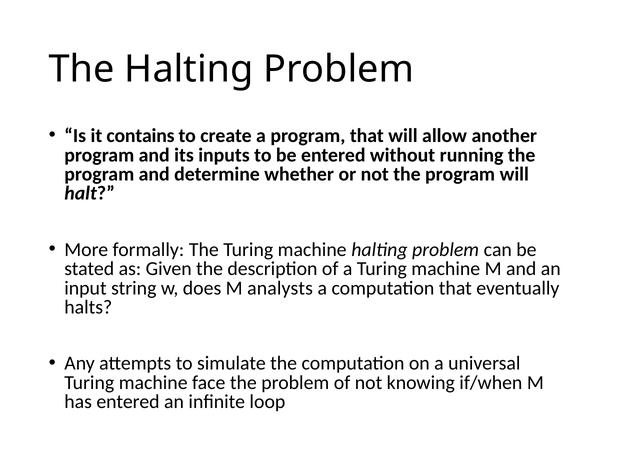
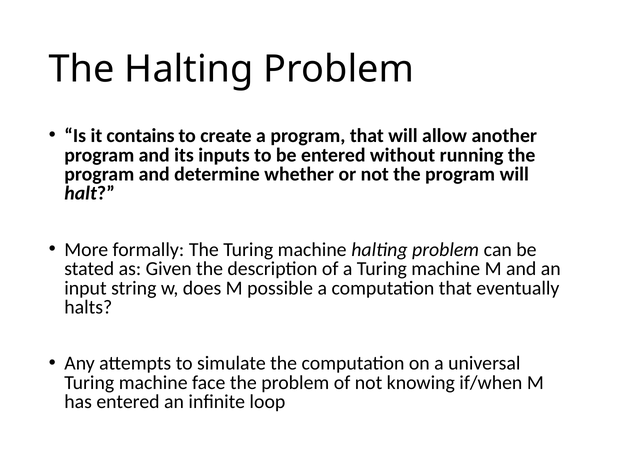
analysts: analysts -> possible
